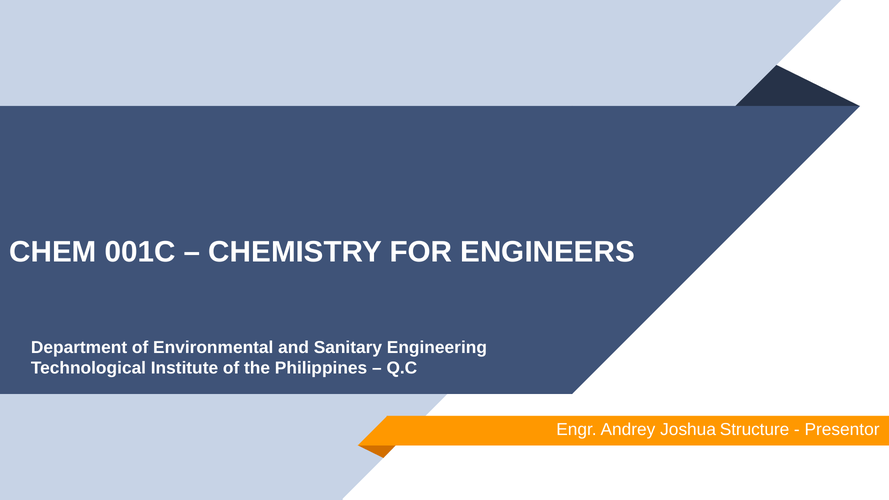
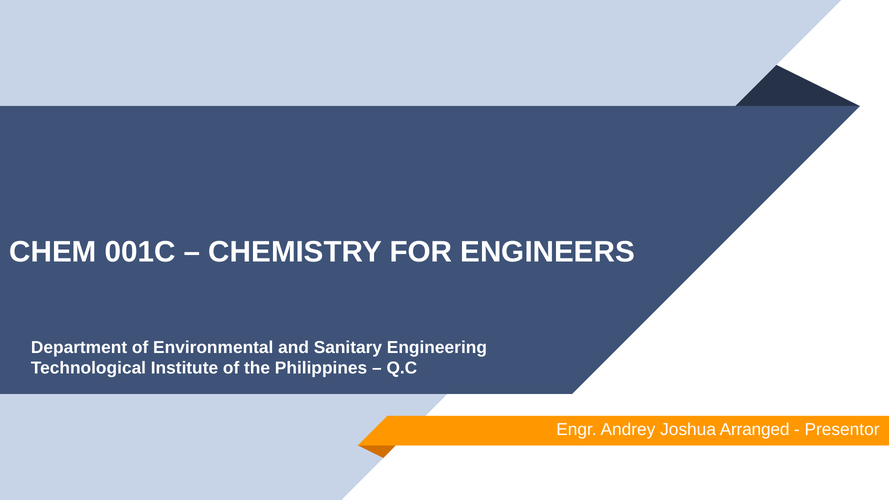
Structure: Structure -> Arranged
